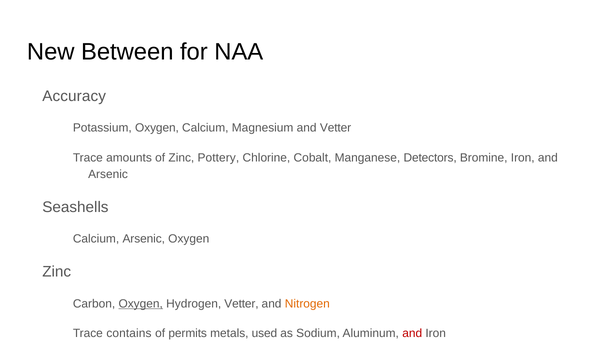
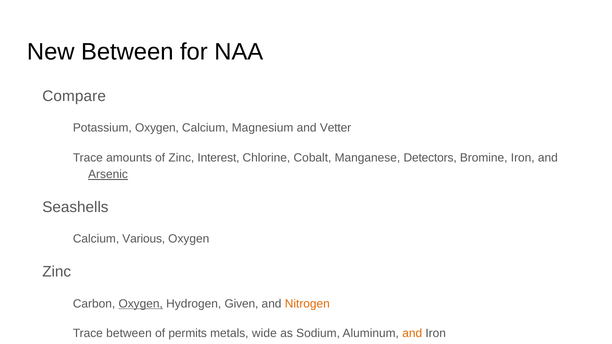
Accuracy: Accuracy -> Compare
Pottery: Pottery -> Interest
Arsenic at (108, 174) underline: none -> present
Calcium Arsenic: Arsenic -> Various
Hydrogen Vetter: Vetter -> Given
Trace contains: contains -> between
used: used -> wide
and at (412, 334) colour: red -> orange
